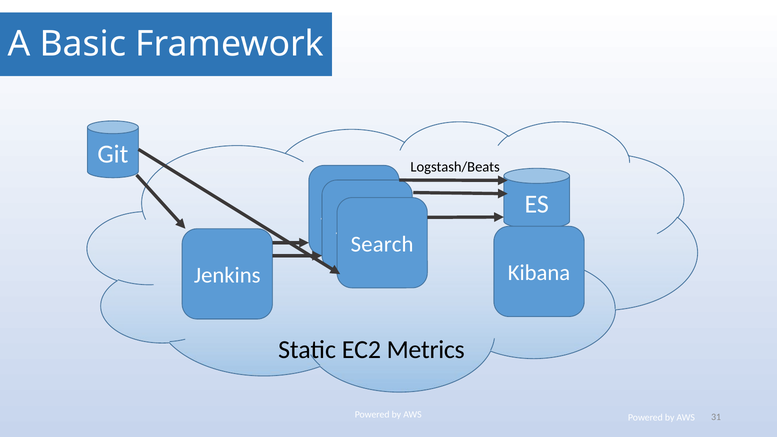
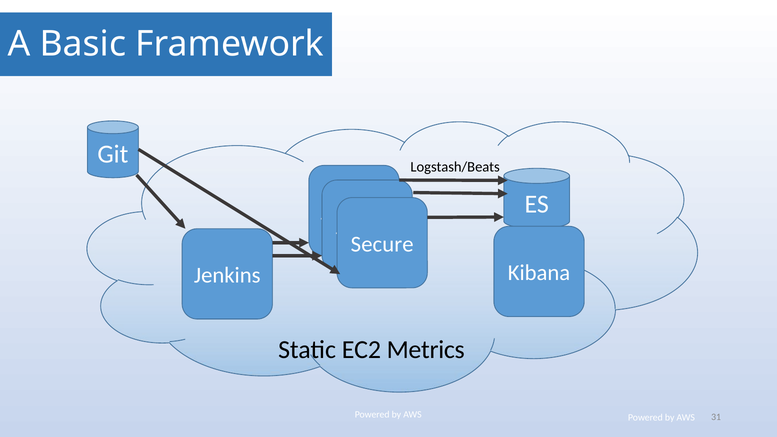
Search: Search -> Secure
